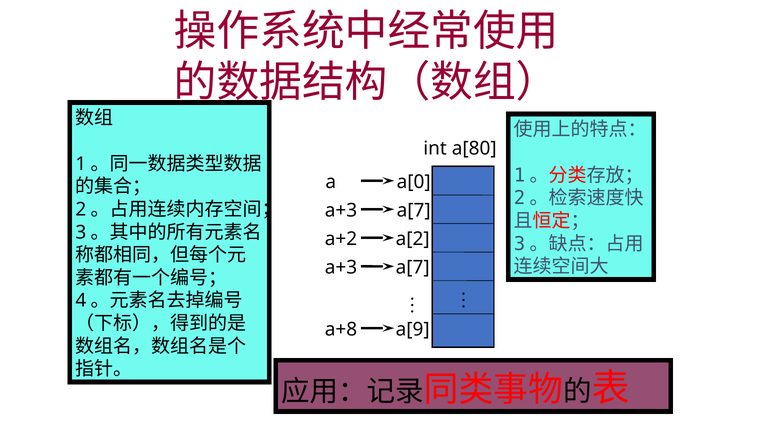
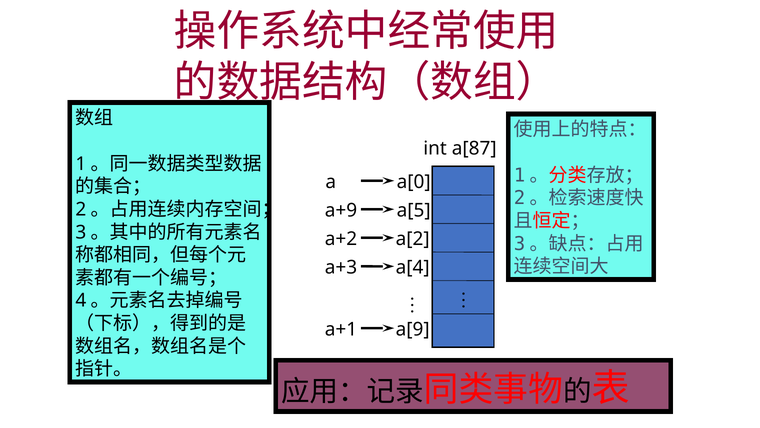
a[80: a[80 -> a[87
a+3 at (341, 210): a+3 -> a+9
a[7 at (414, 210): a[7 -> a[5
a[7 at (413, 267): a[7 -> a[4
a+8: a+8 -> a+1
